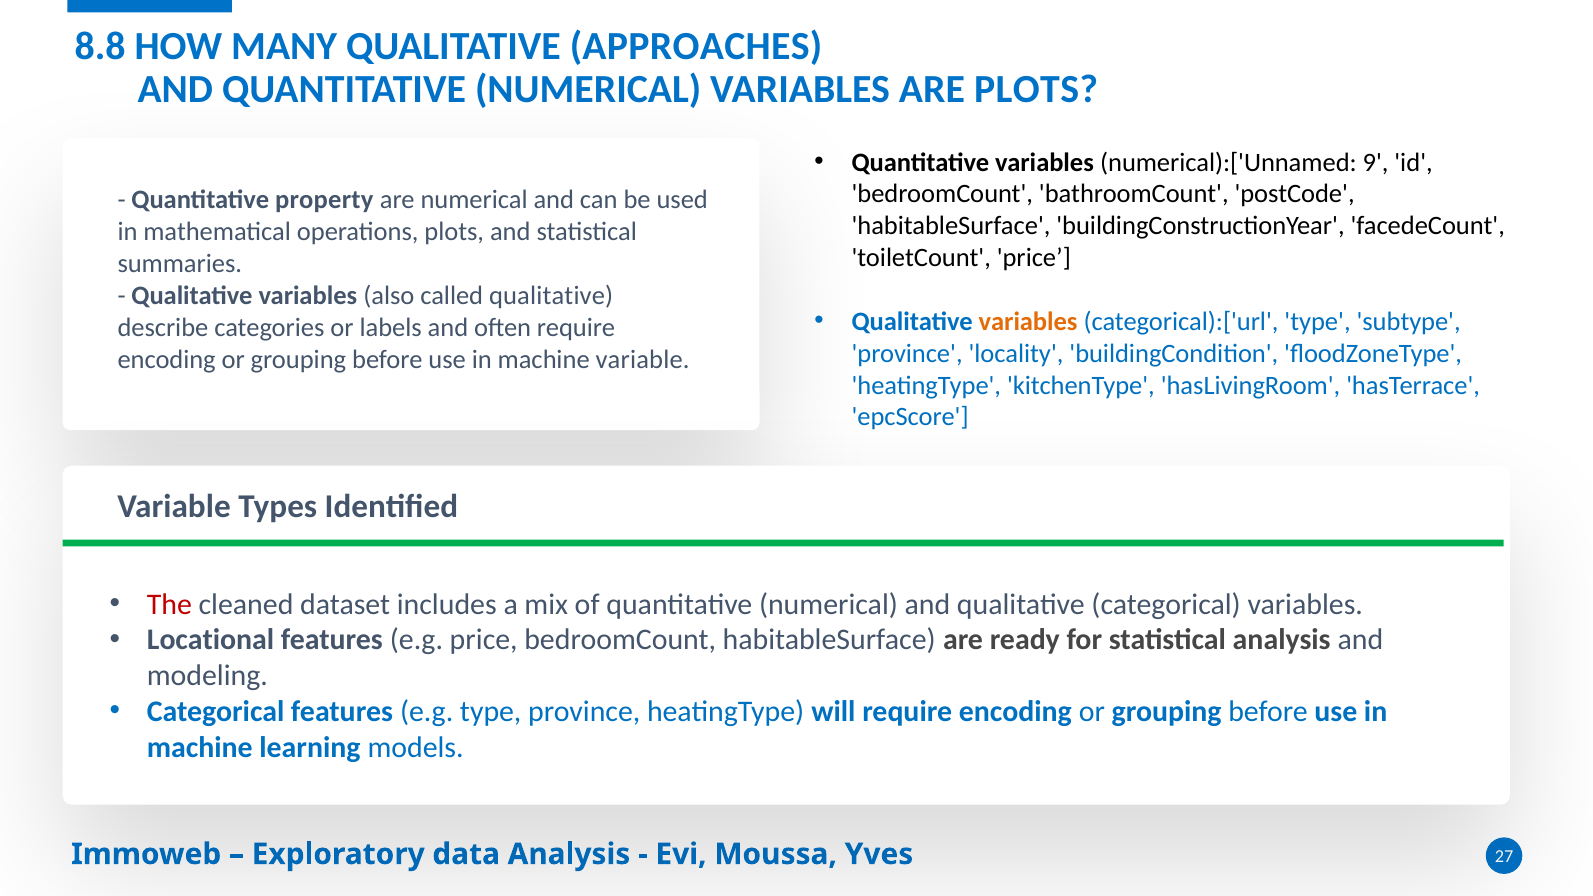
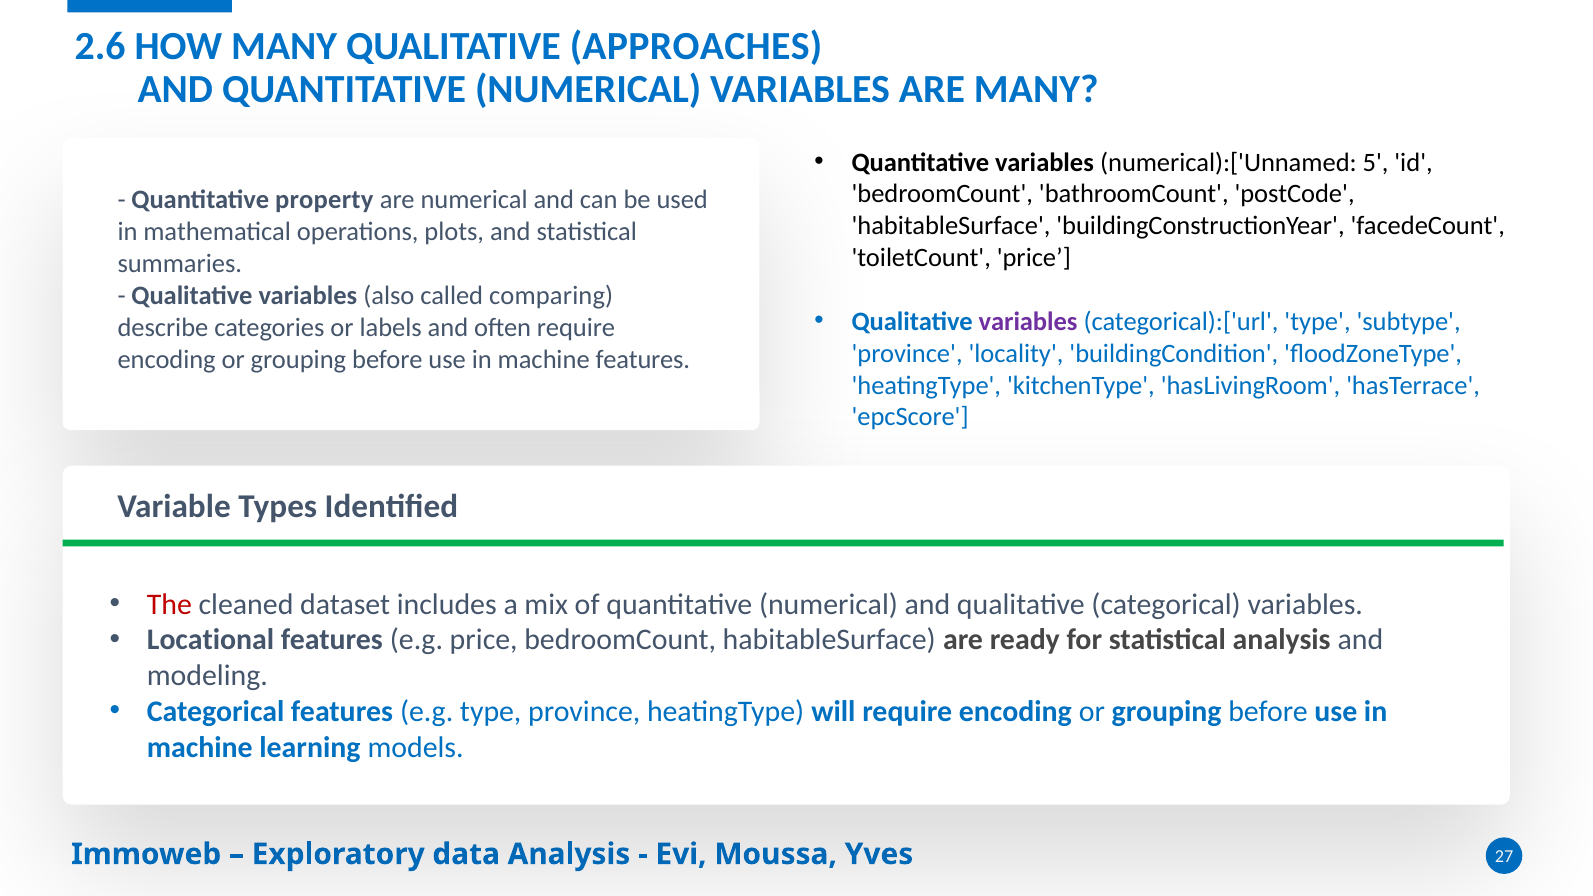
8.8: 8.8 -> 2.6
ARE PLOTS: PLOTS -> MANY
9: 9 -> 5
called qualitative: qualitative -> comparing
variables at (1028, 322) colour: orange -> purple
machine variable: variable -> features
